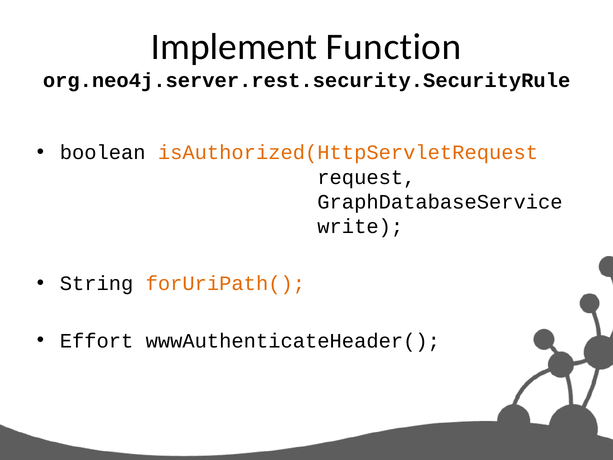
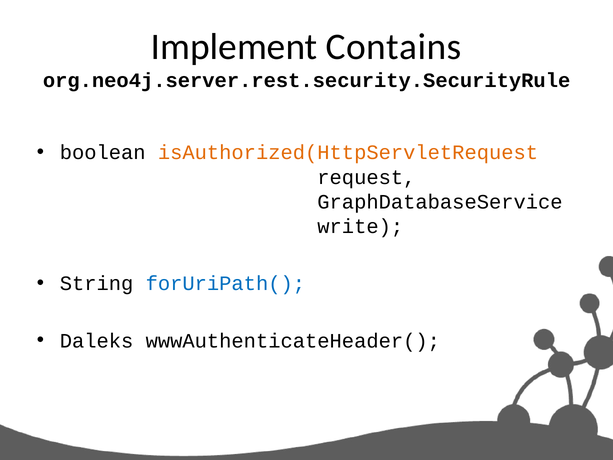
Function: Function -> Contains
forUriPath( colour: orange -> blue
Effort: Effort -> Daleks
